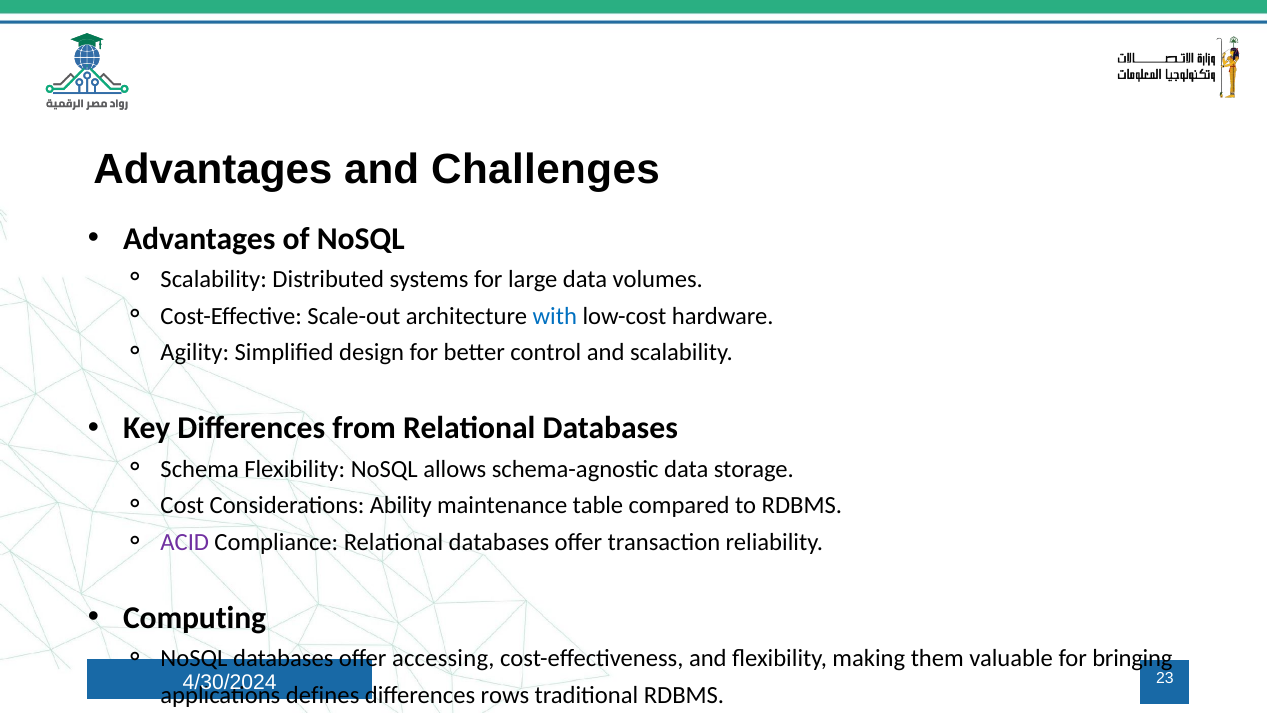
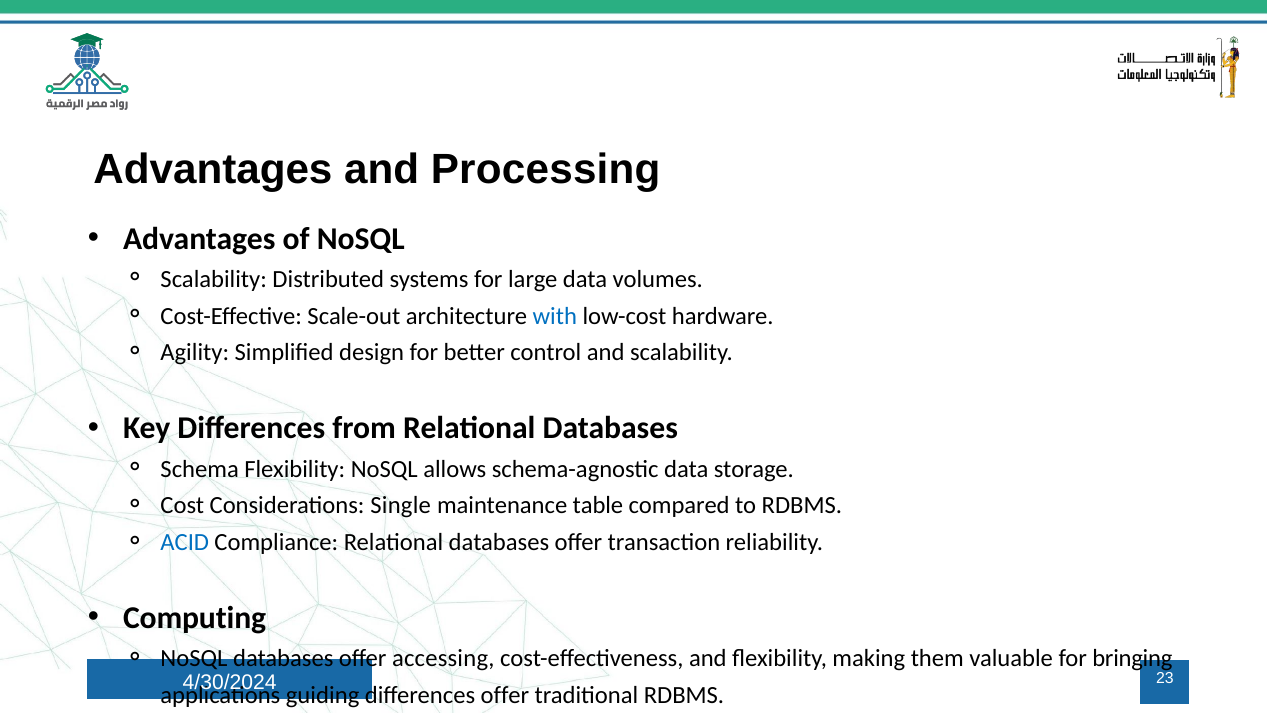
Challenges: Challenges -> Processing
Ability: Ability -> Single
ACID colour: purple -> blue
defines: defines -> guiding
differences rows: rows -> offer
